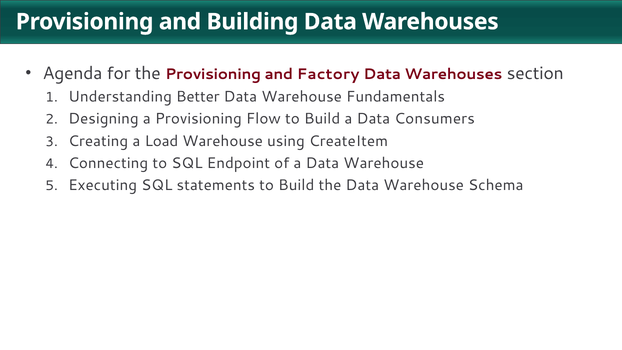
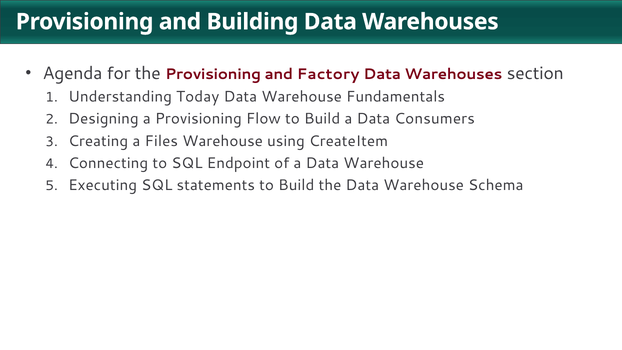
Better: Better -> Today
Load: Load -> Files
